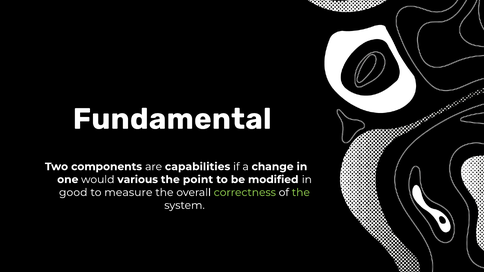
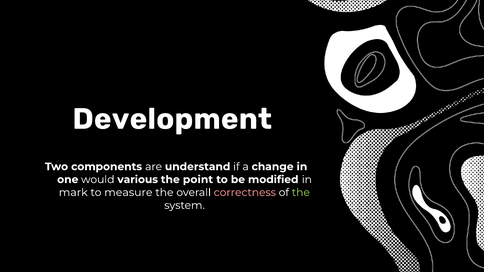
Fundamental: Fundamental -> Development
capabilities: capabilities -> understand
good: good -> mark
correctness colour: light green -> pink
